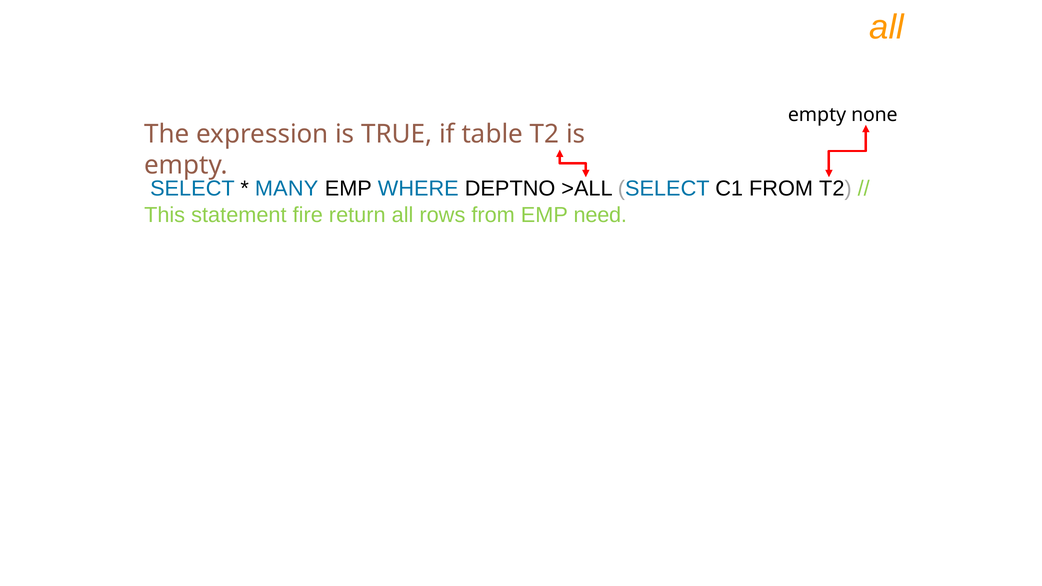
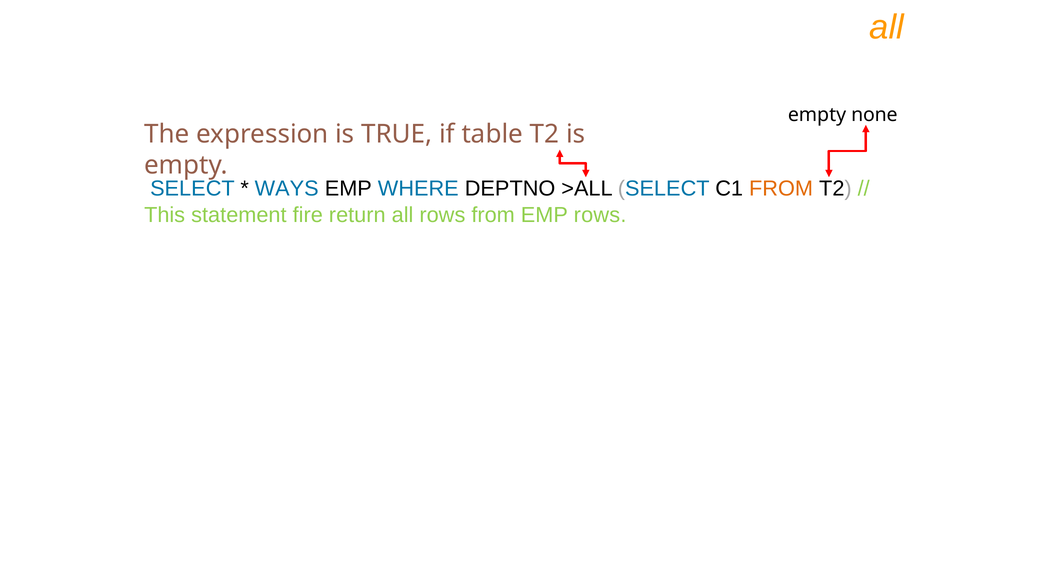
MANY: MANY -> WAYS
FROM at (781, 189) colour: black -> orange
EMP need: need -> rows
